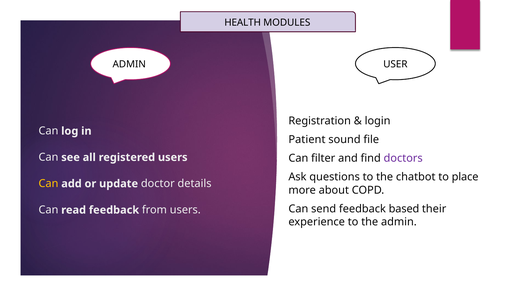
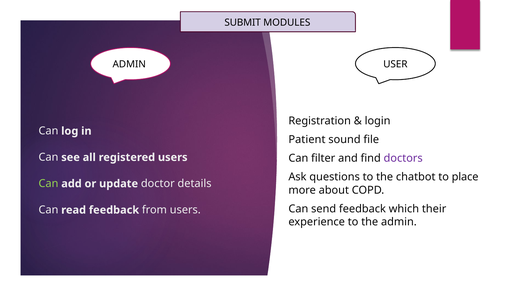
HEALTH: HEALTH -> SUBMIT
Can at (48, 184) colour: yellow -> light green
based: based -> which
